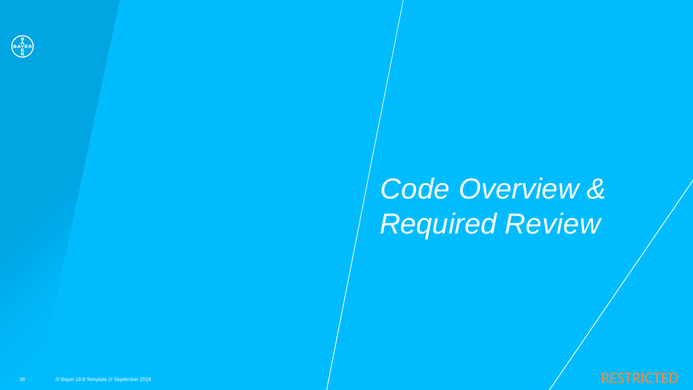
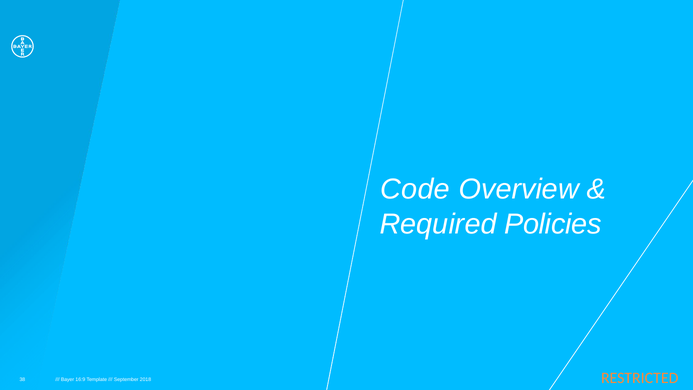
Review: Review -> Policies
